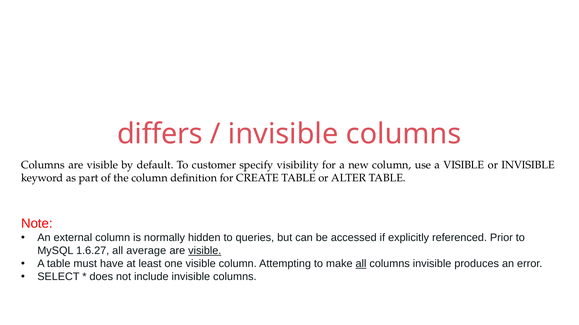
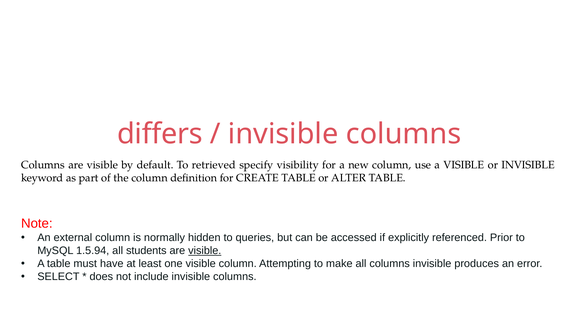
customer: customer -> retrieved
1.6.27: 1.6.27 -> 1.5.94
average: average -> students
all at (361, 264) underline: present -> none
